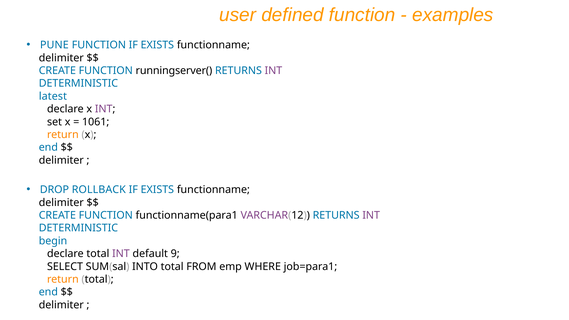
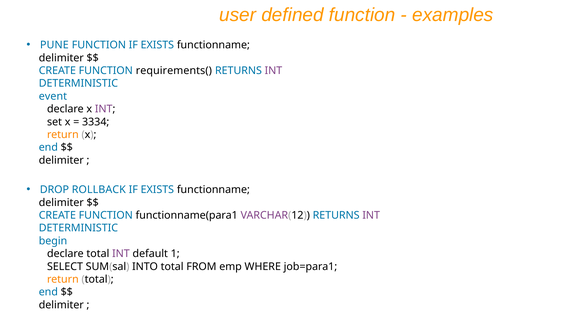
runningserver(: runningserver( -> requirements(
latest: latest -> event
1061: 1061 -> 3334
9: 9 -> 1
